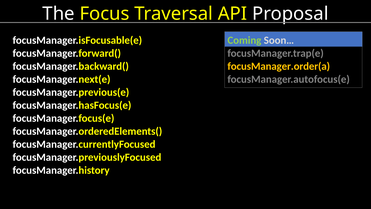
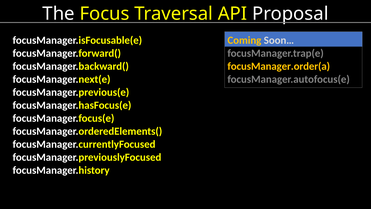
Coming colour: light green -> yellow
